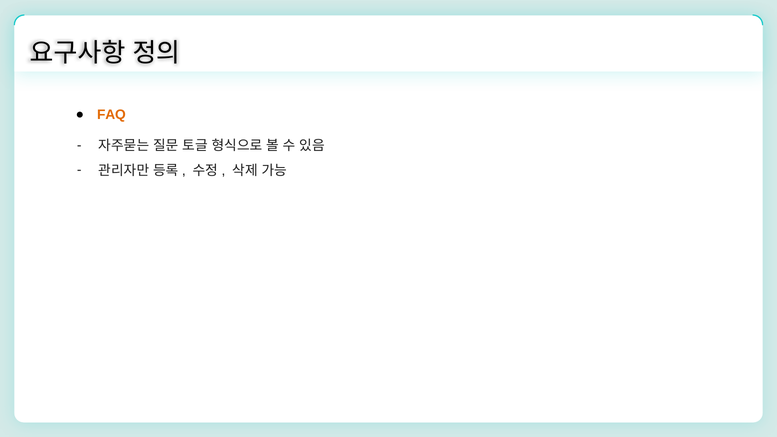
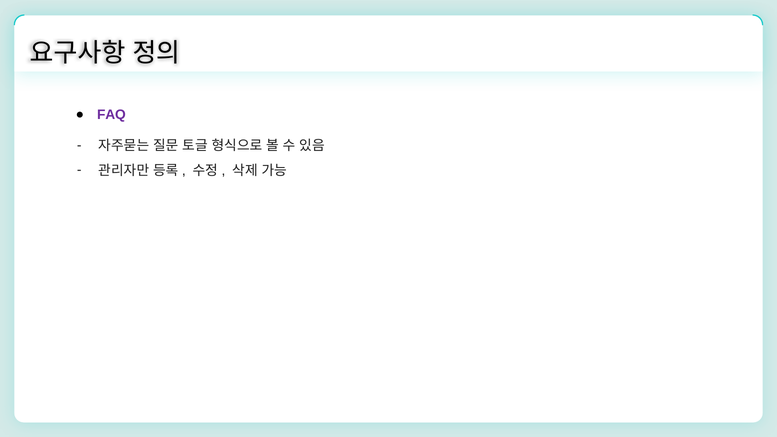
FAQ colour: orange -> purple
